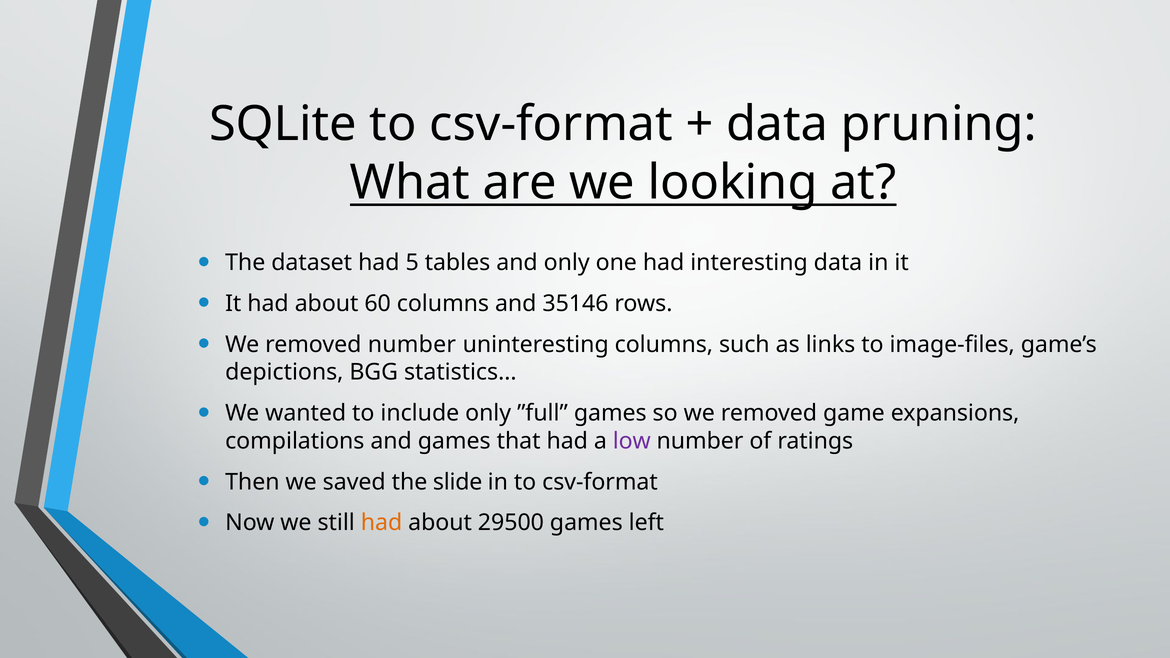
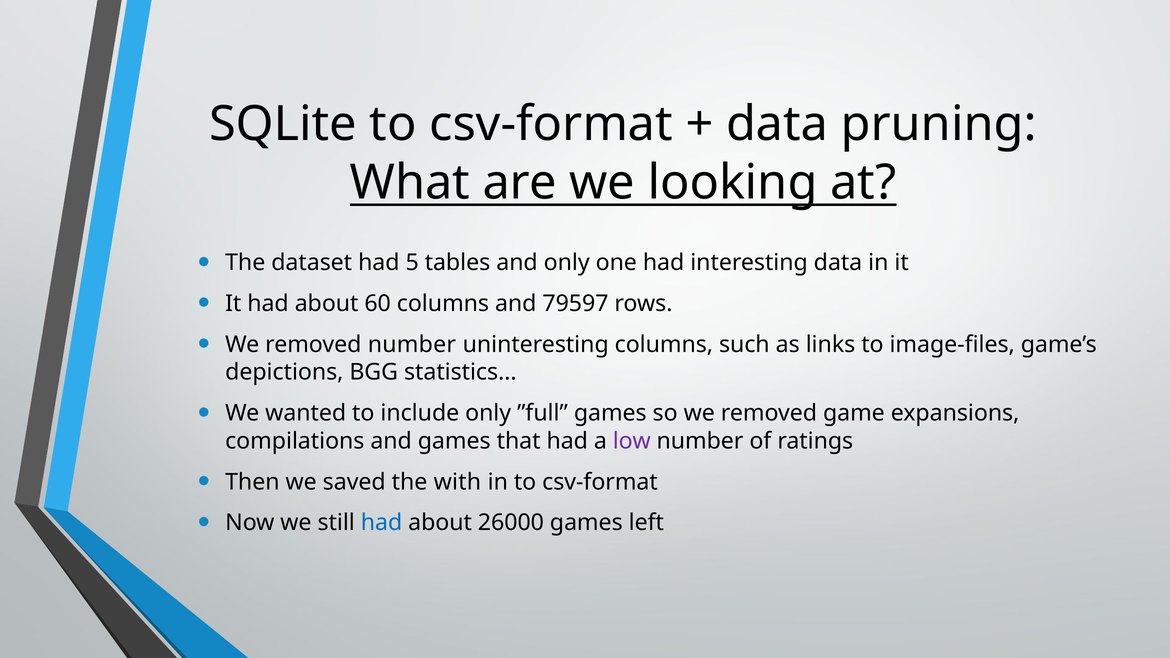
35146: 35146 -> 79597
slide: slide -> with
had at (382, 523) colour: orange -> blue
29500: 29500 -> 26000
